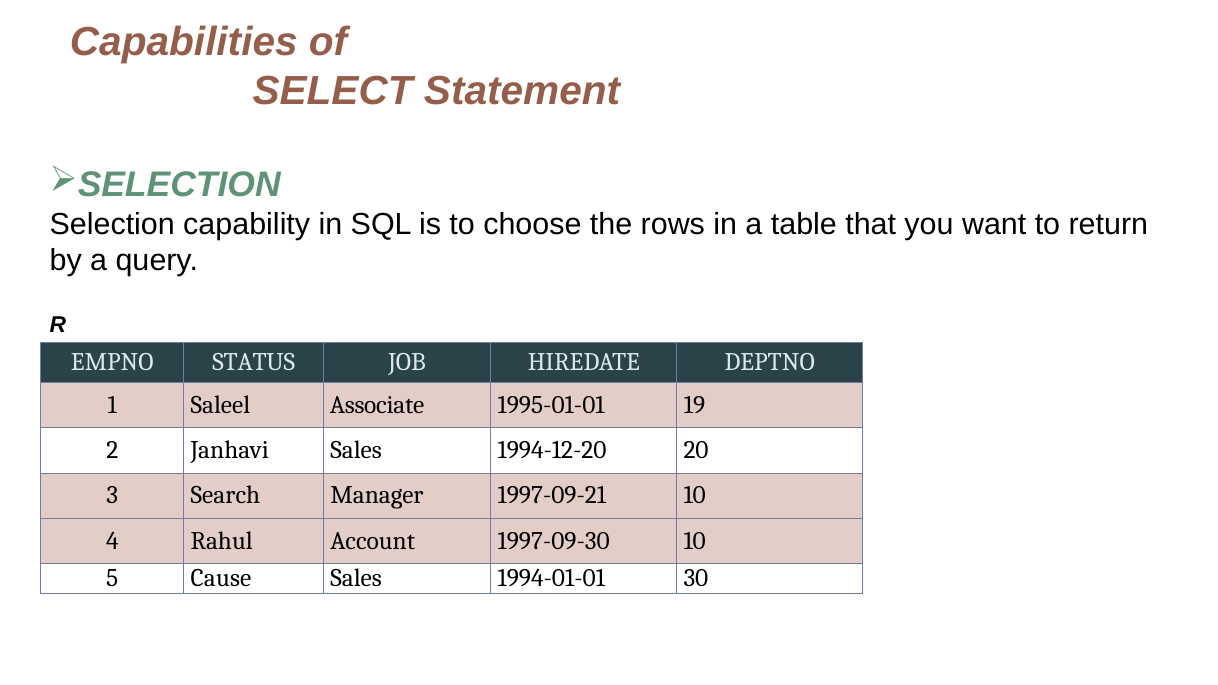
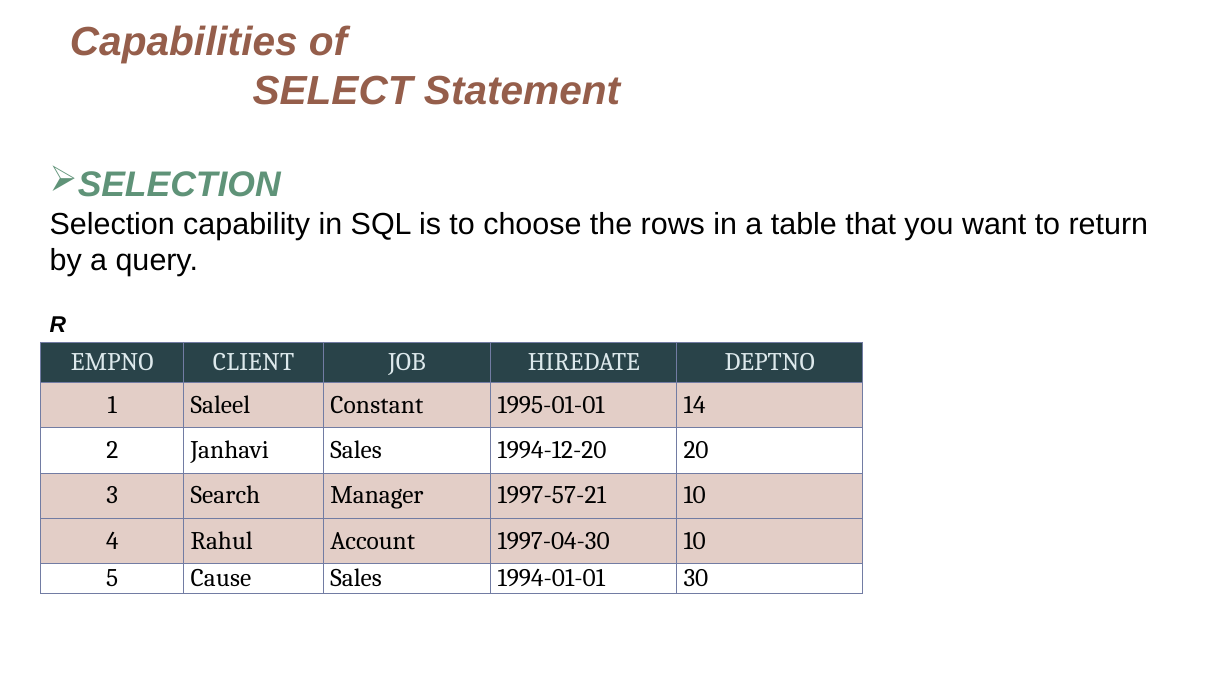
STATUS: STATUS -> CLIENT
Associate: Associate -> Constant
19: 19 -> 14
1997-09-21: 1997-09-21 -> 1997-57-21
1997-09-30: 1997-09-30 -> 1997-04-30
